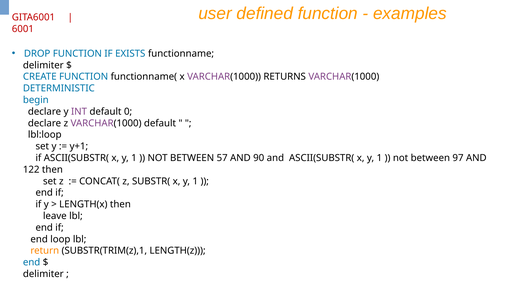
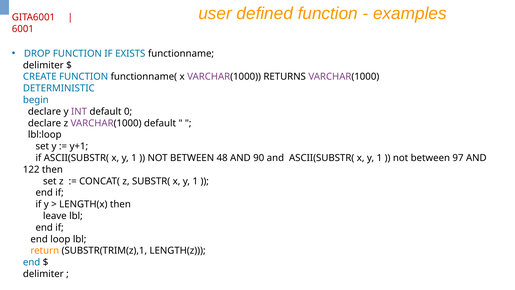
57: 57 -> 48
